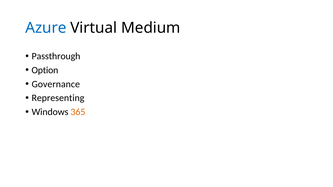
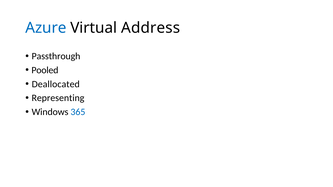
Medium: Medium -> Address
Option: Option -> Pooled
Governance: Governance -> Deallocated
365 colour: orange -> blue
